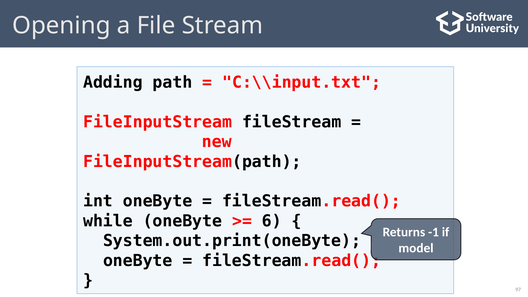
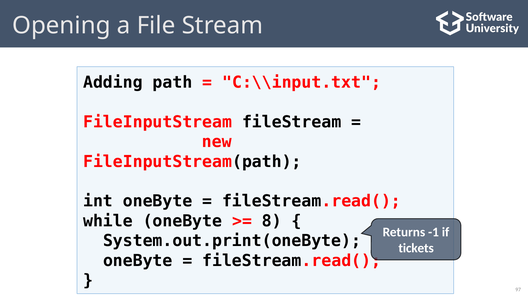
6: 6 -> 8
model: model -> tickets
